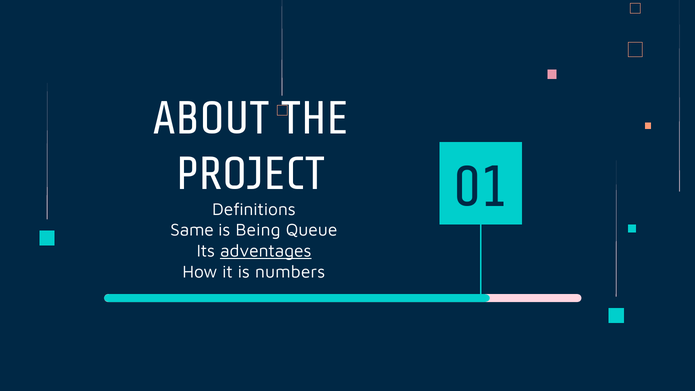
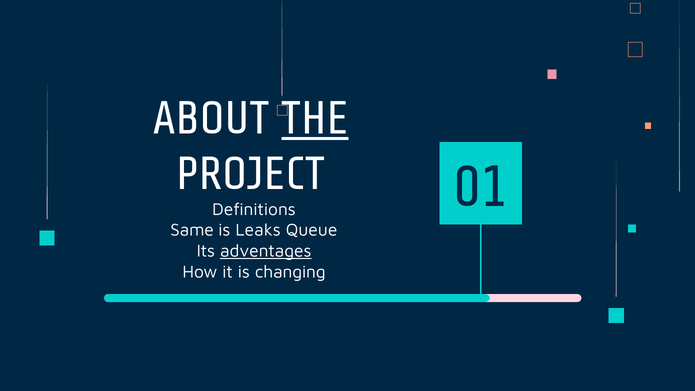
THE underline: none -> present
Being: Being -> Leaks
numbers: numbers -> changing
